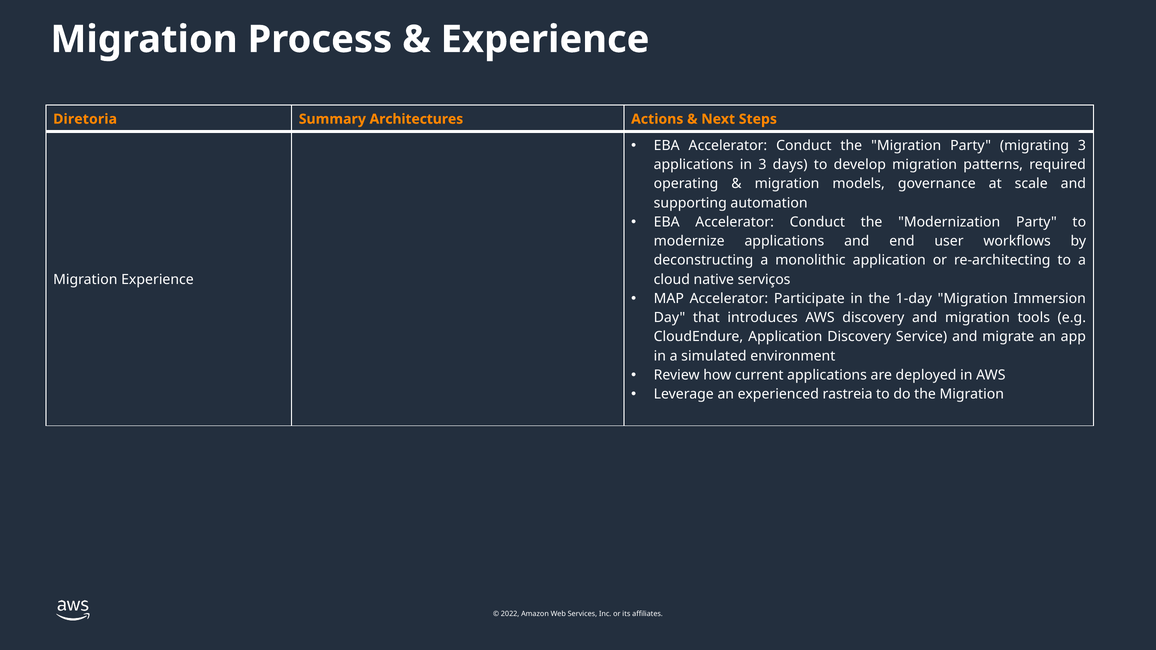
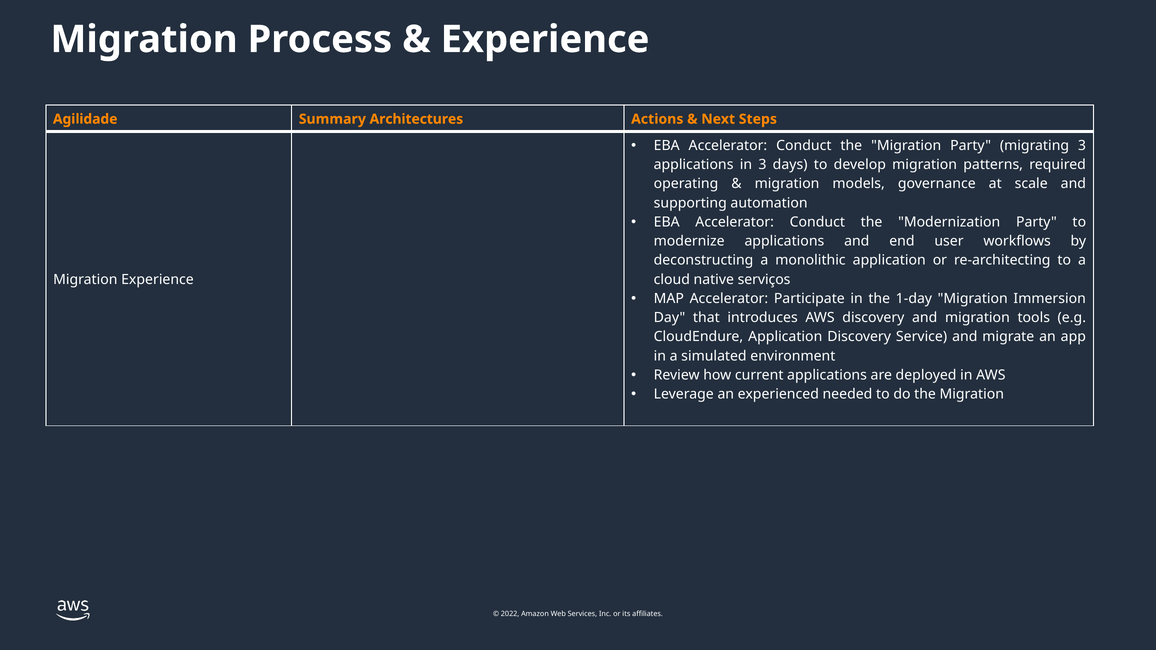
Diretoria: Diretoria -> Agilidade
rastreia: rastreia -> needed
